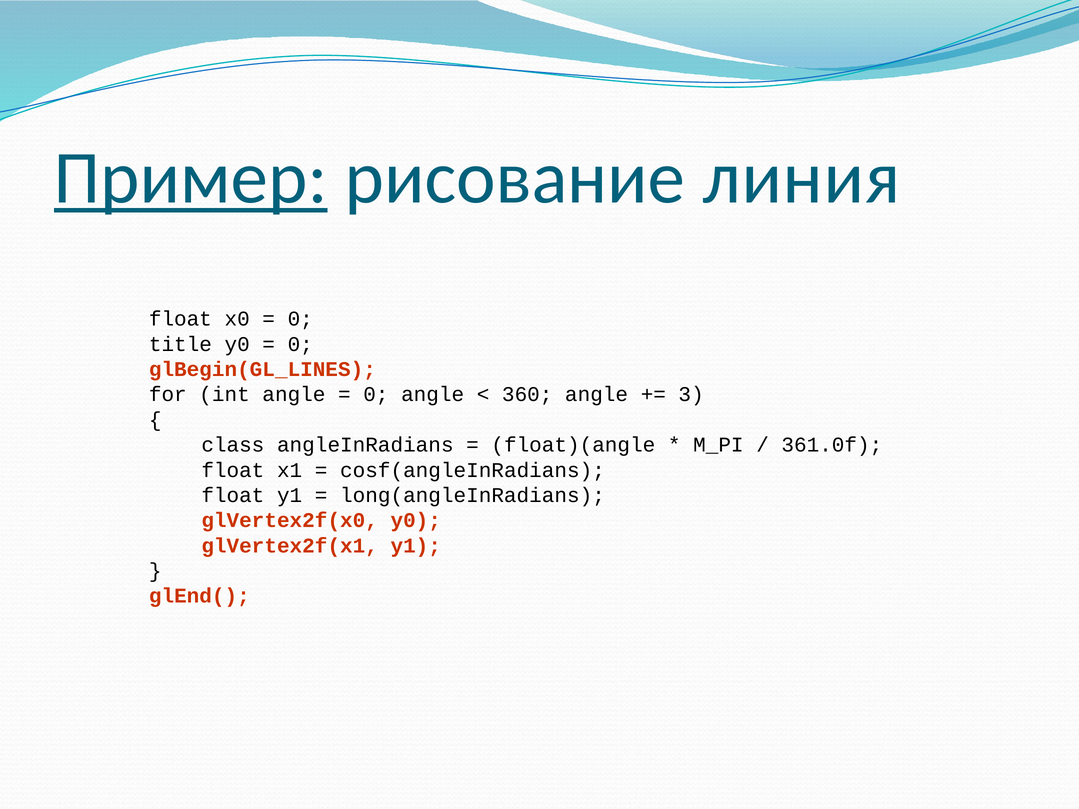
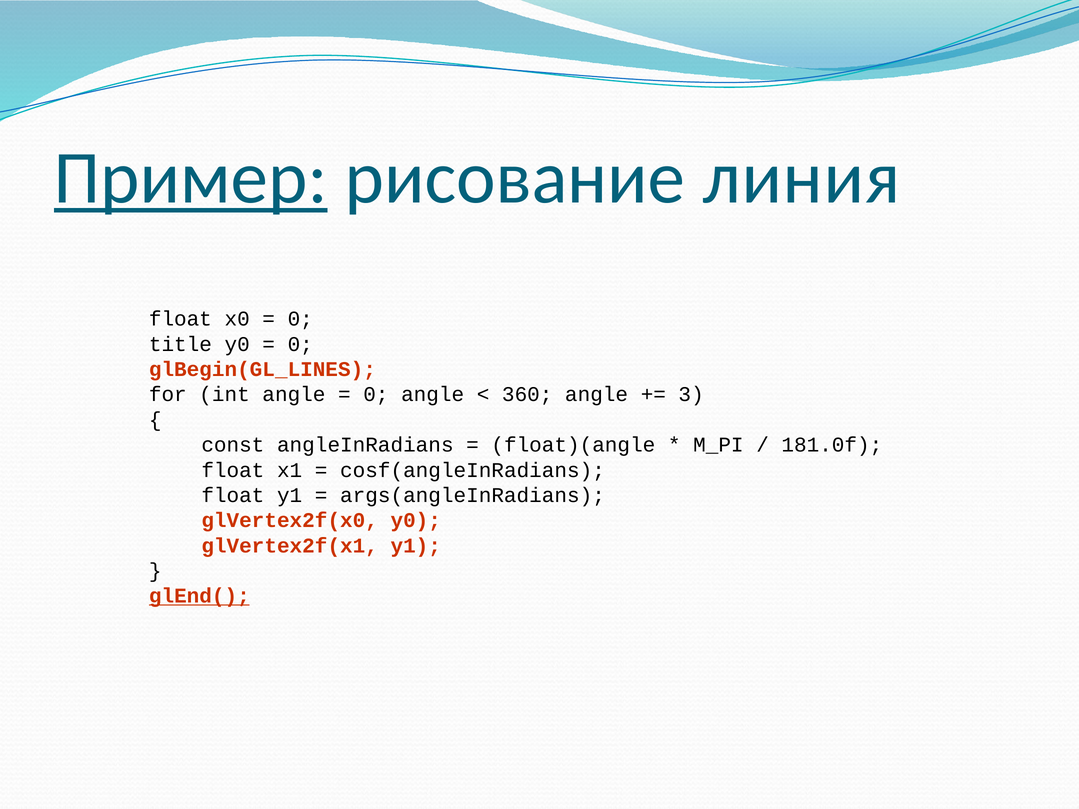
class: class -> const
361.0f: 361.0f -> 181.0f
long(angleInRadians: long(angleInRadians -> args(angleInRadians
glEnd( underline: none -> present
